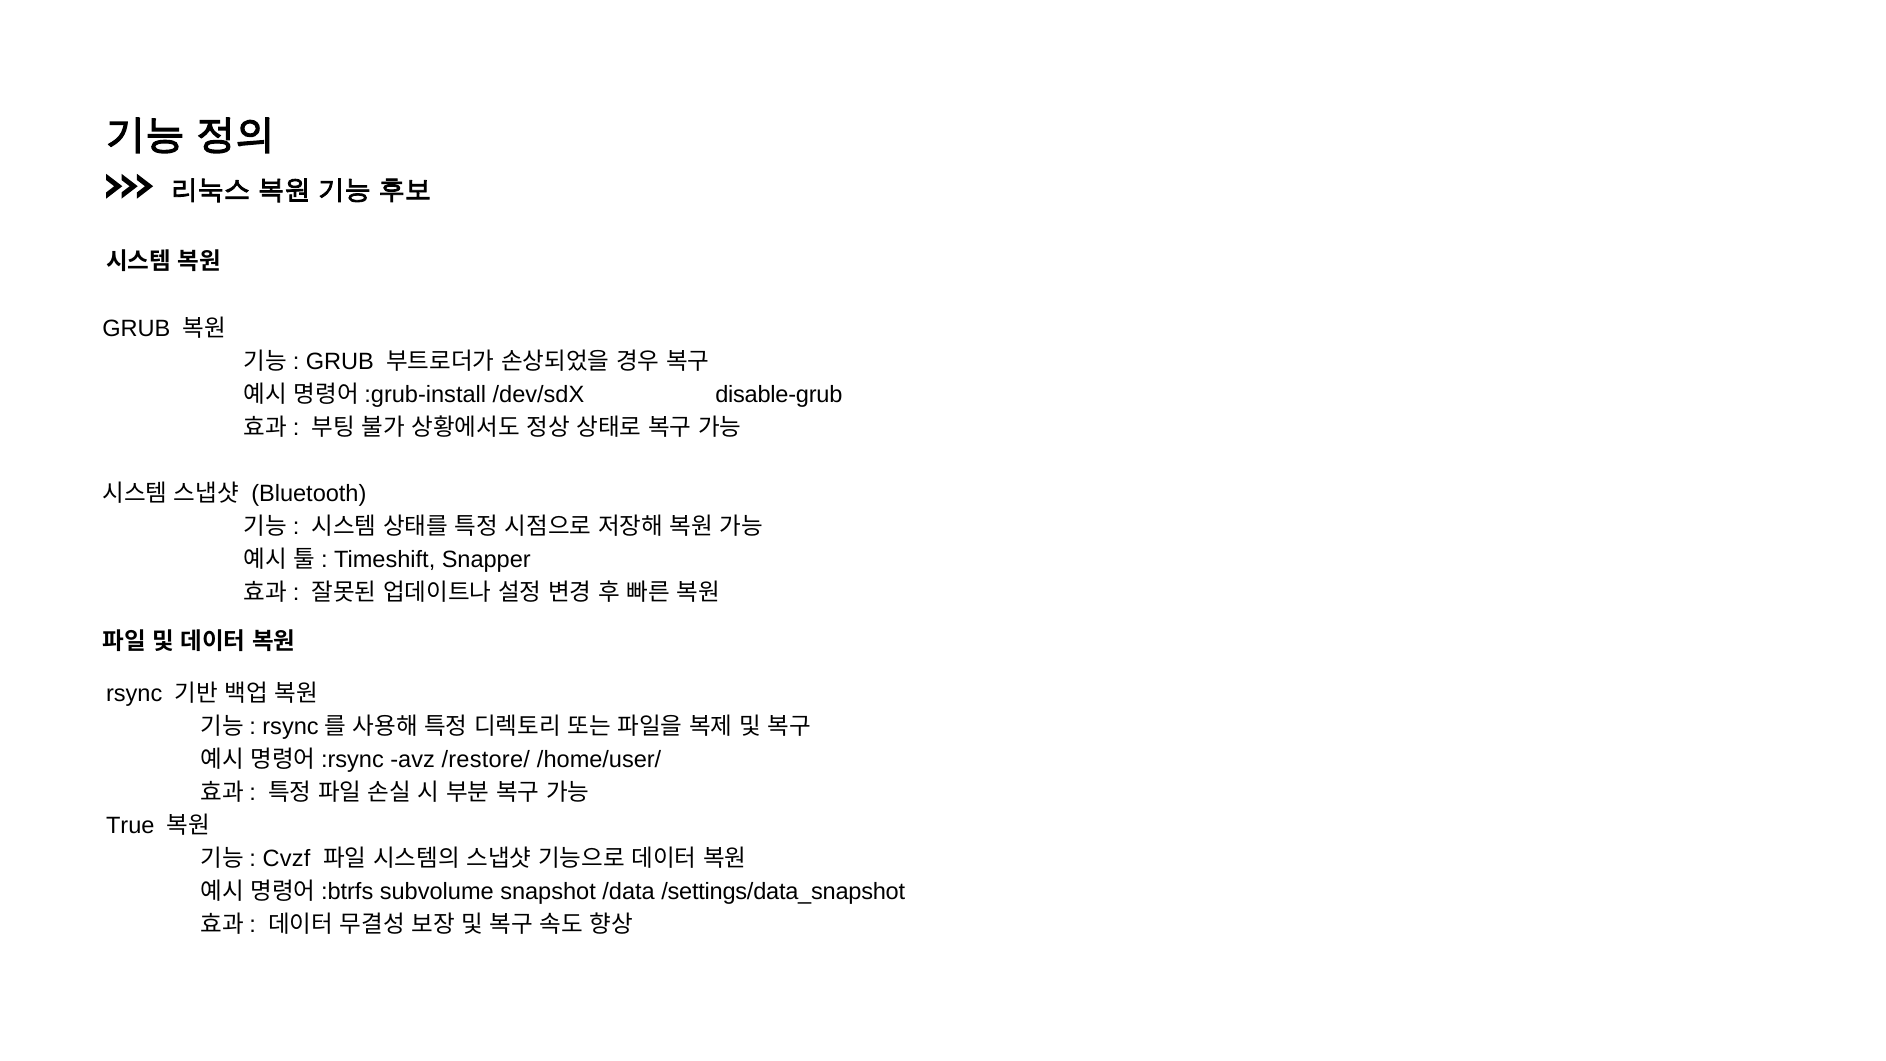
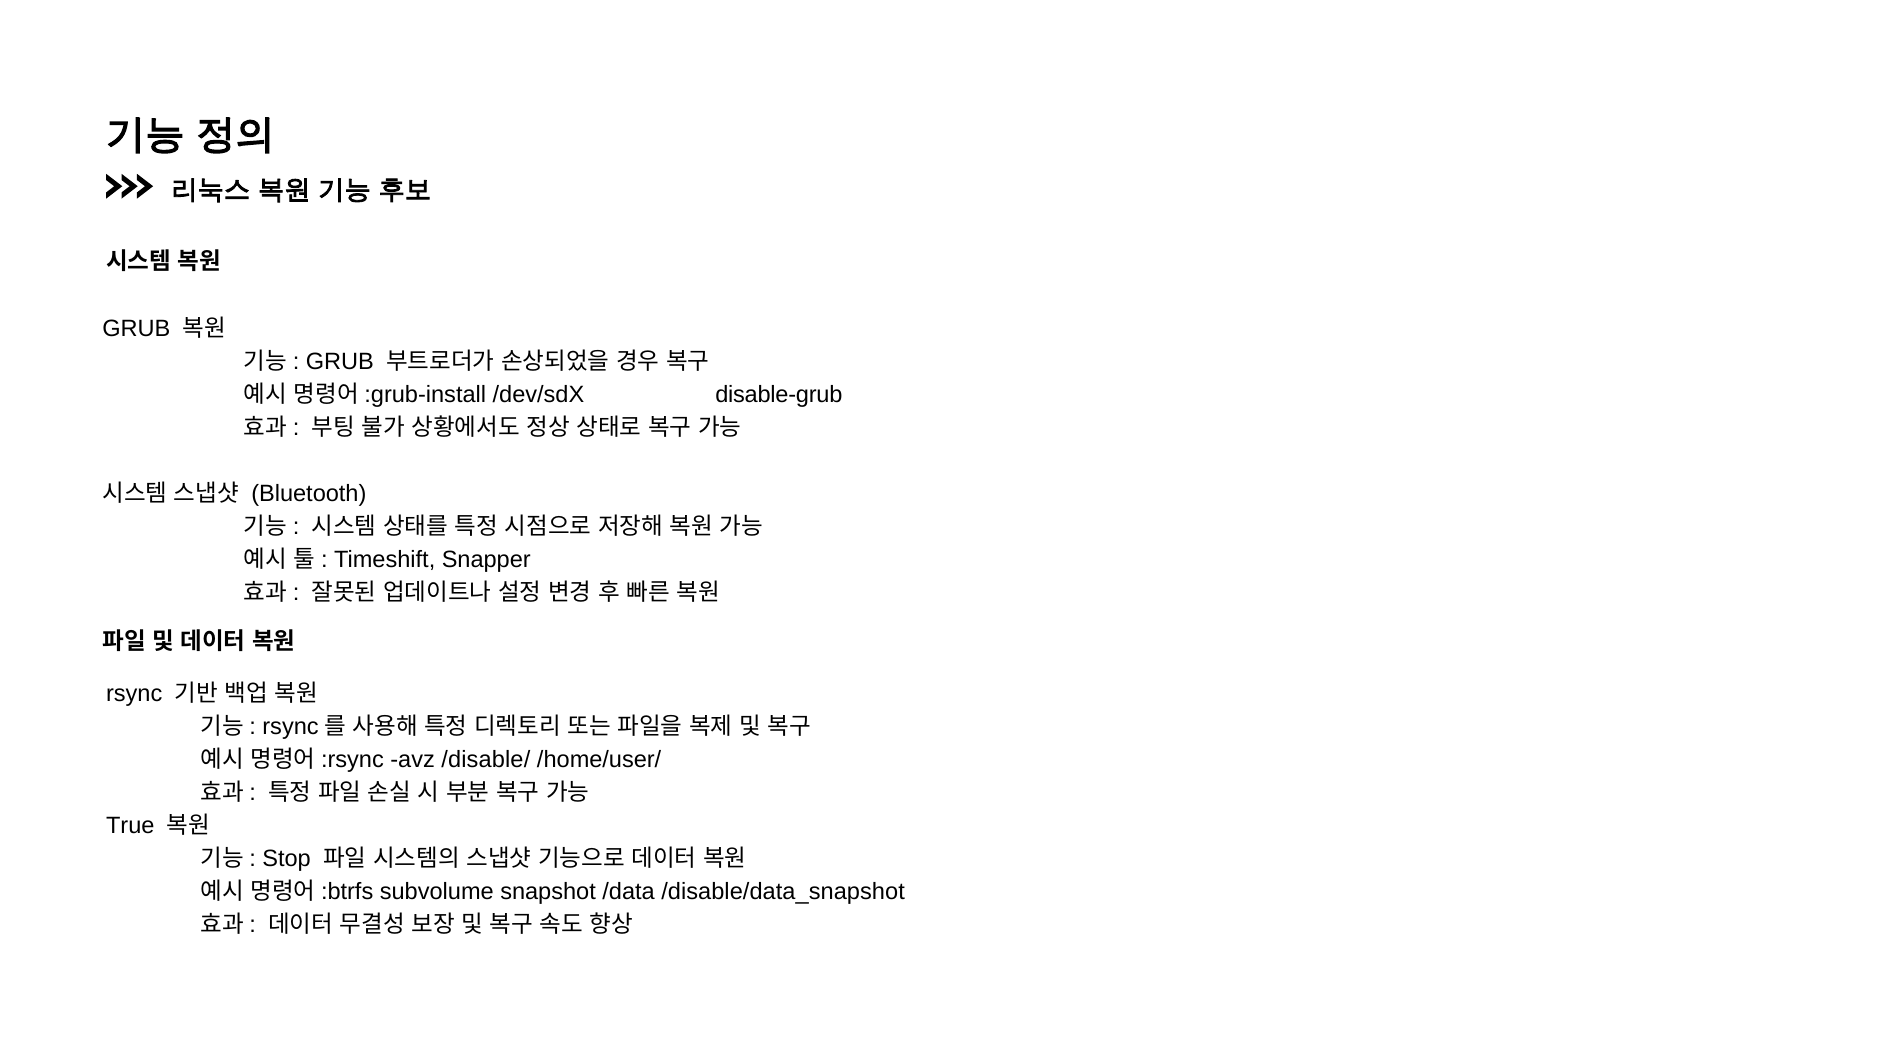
/restore/: /restore/ -> /disable/
Cvzf: Cvzf -> Stop
/settings/data_snapshot: /settings/data_snapshot -> /disable/data_snapshot
